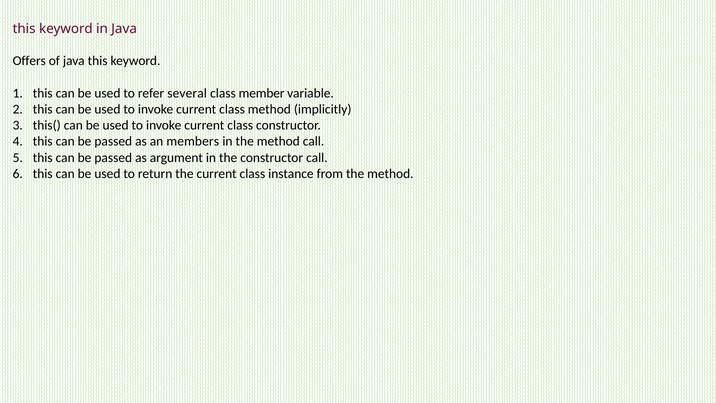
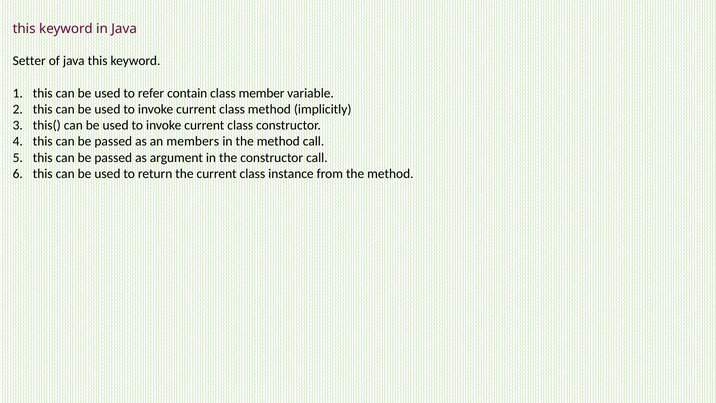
Offers: Offers -> Setter
several: several -> contain
